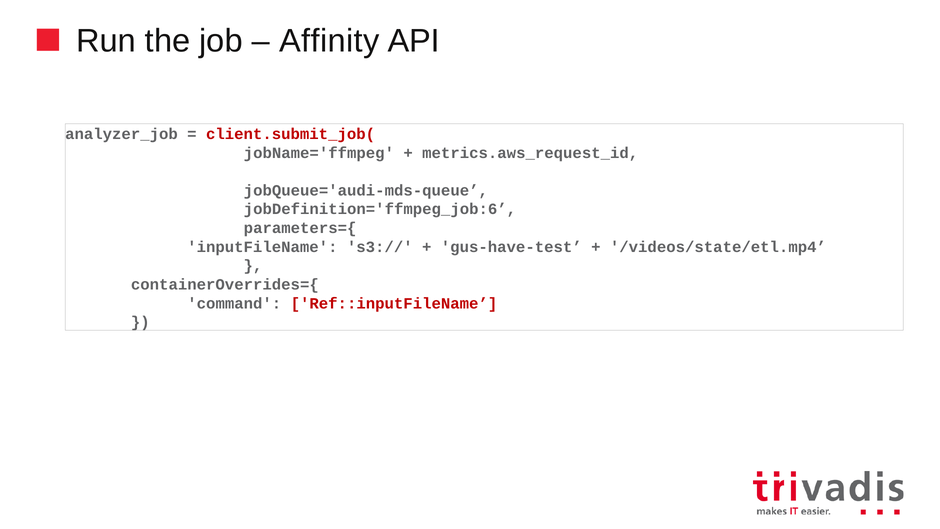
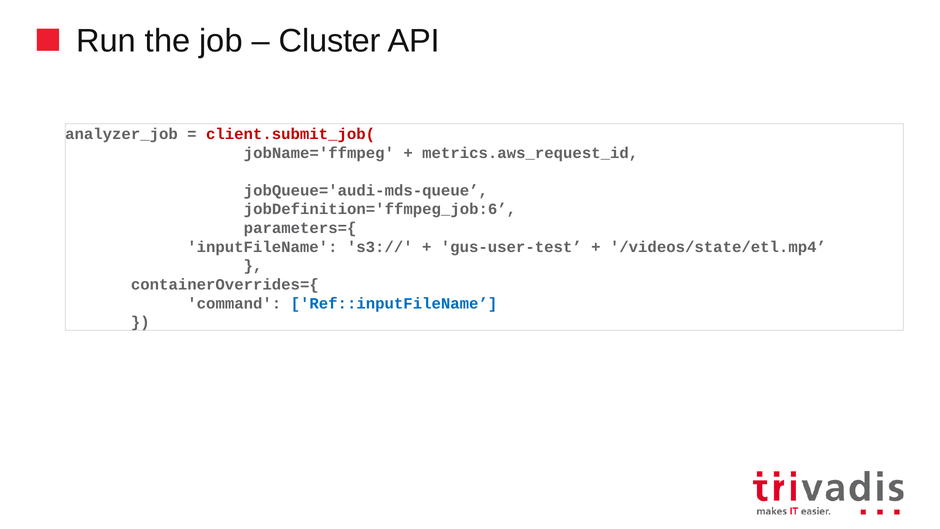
Affinity: Affinity -> Cluster
gus-have-test: gus-have-test -> gus-user-test
Ref::inputFileName colour: red -> blue
